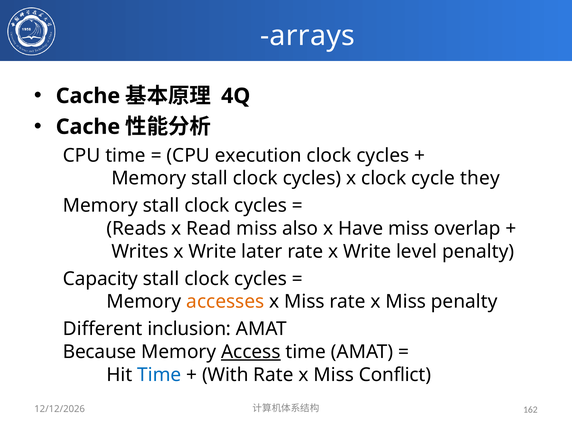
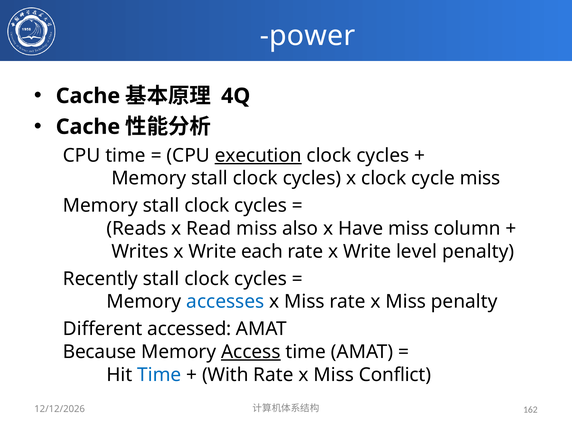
arrays: arrays -> power
execution underline: none -> present
cycle they: they -> miss
overlap: overlap -> column
later: later -> each
Capacity: Capacity -> Recently
accesses colour: orange -> blue
inclusion: inclusion -> accessed
